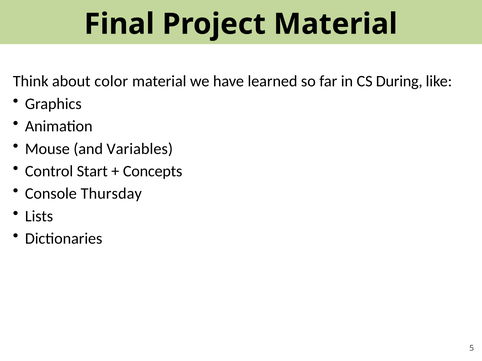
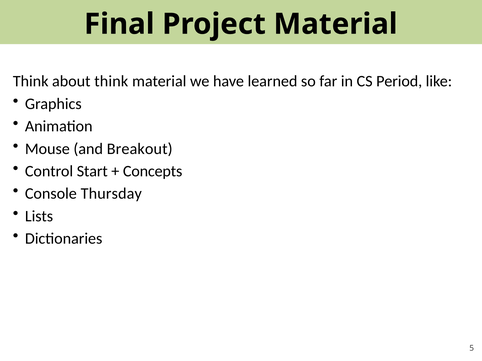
about color: color -> think
During: During -> Period
Variables: Variables -> Breakout
